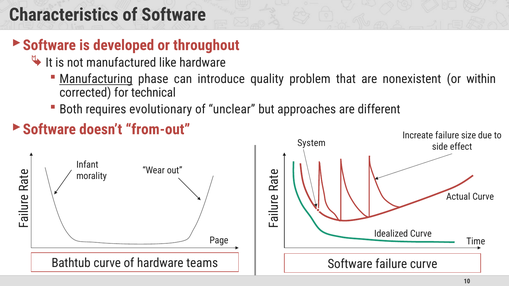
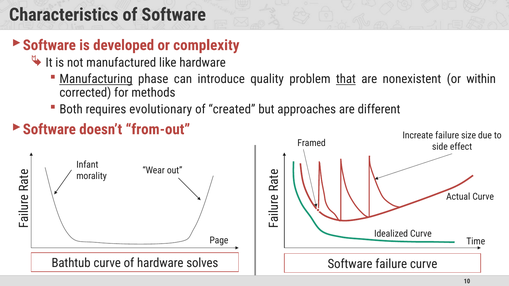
throughout: throughout -> complexity
that underline: none -> present
technical: technical -> methods
unclear: unclear -> created
System: System -> Framed
teams: teams -> solves
